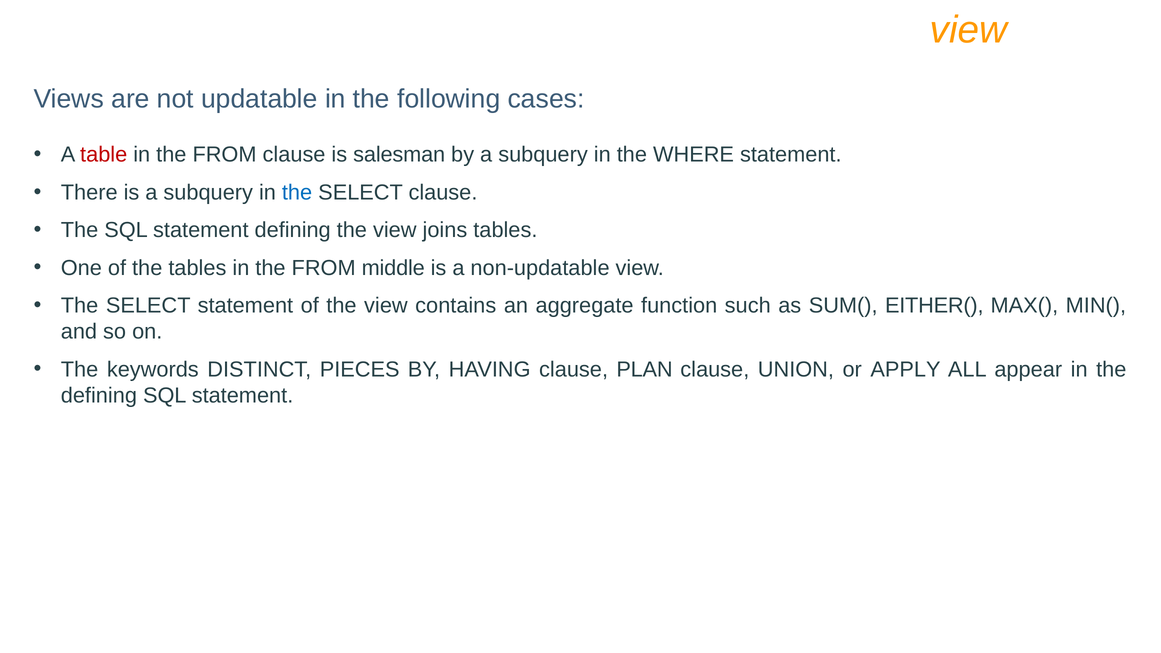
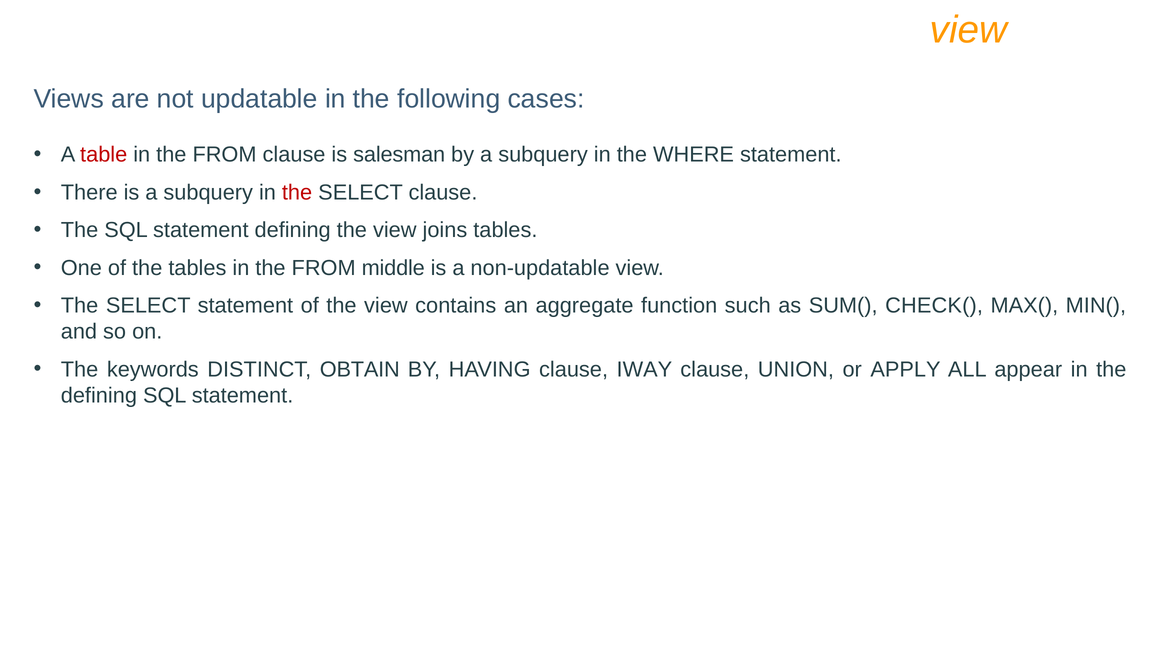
the at (297, 193) colour: blue -> red
EITHER(: EITHER( -> CHECK(
PIECES: PIECES -> OBTAIN
PLAN: PLAN -> IWAY
